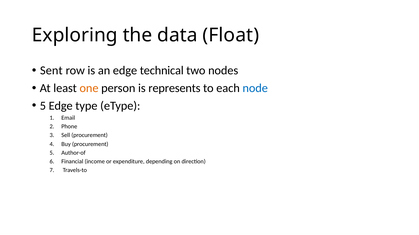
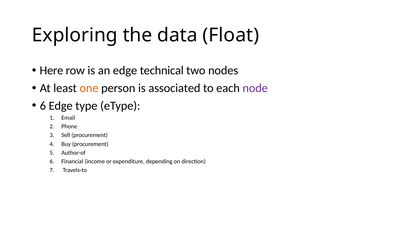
Sent: Sent -> Here
represents: represents -> associated
node colour: blue -> purple
5 at (43, 106): 5 -> 6
